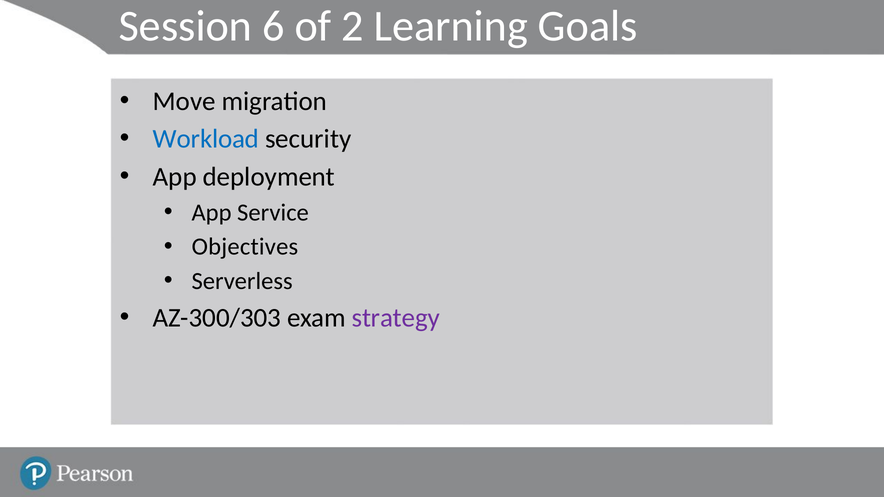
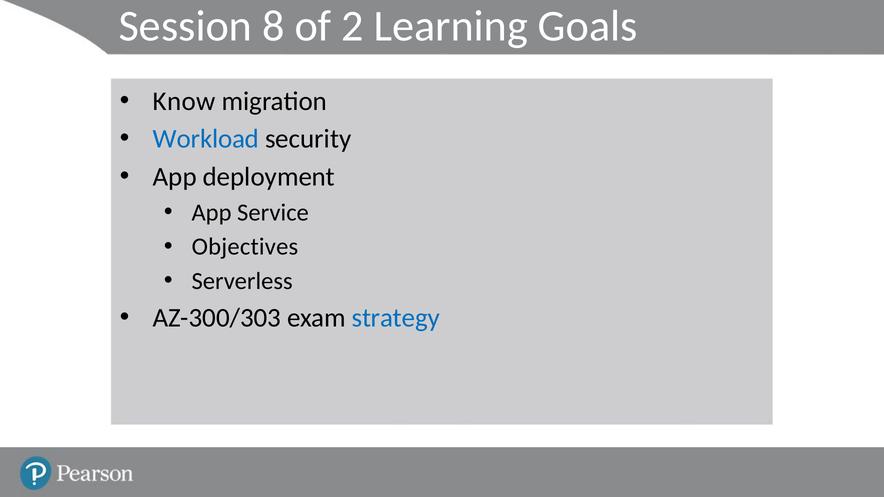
6: 6 -> 8
Move: Move -> Know
strategy colour: purple -> blue
